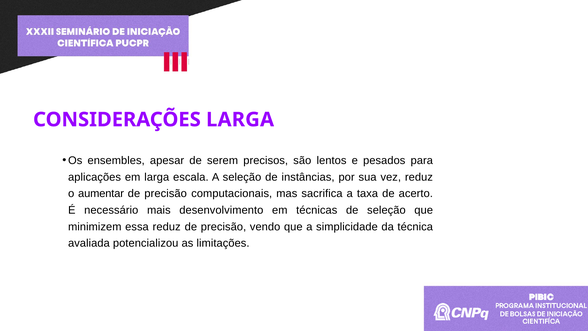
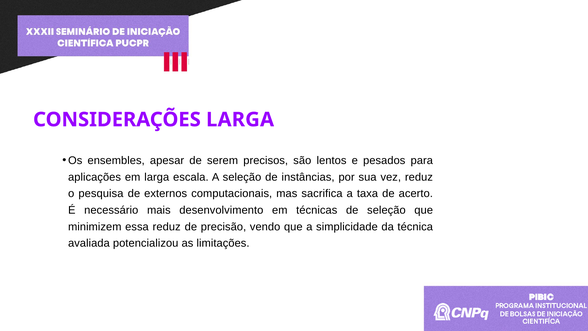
aumentar: aumentar -> pesquisa
precisão at (166, 194): precisão -> externos
